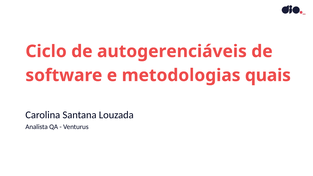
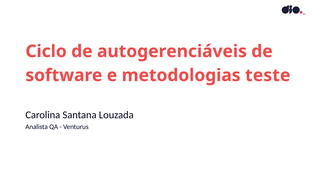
quais: quais -> teste
